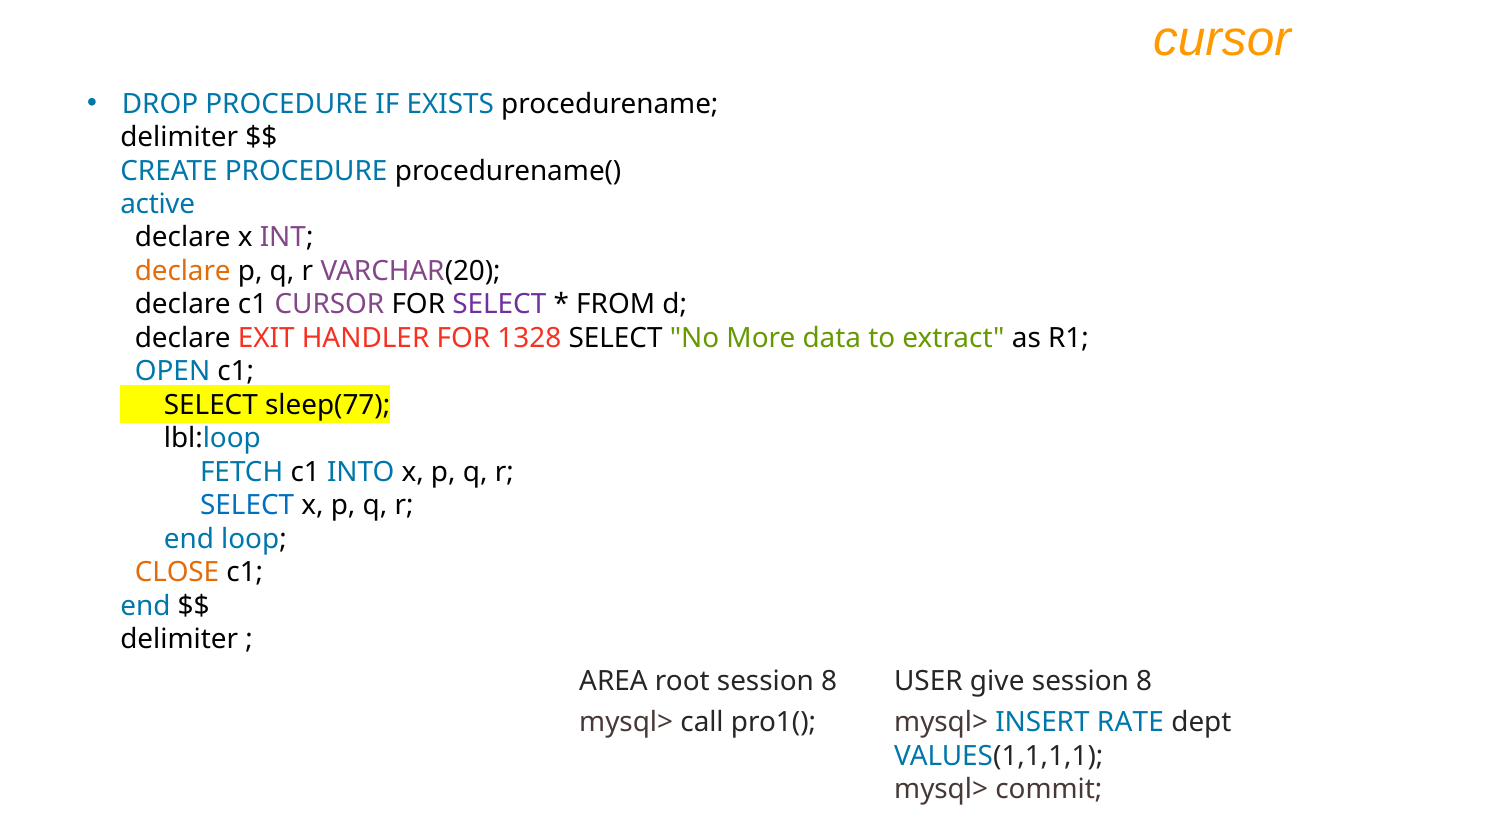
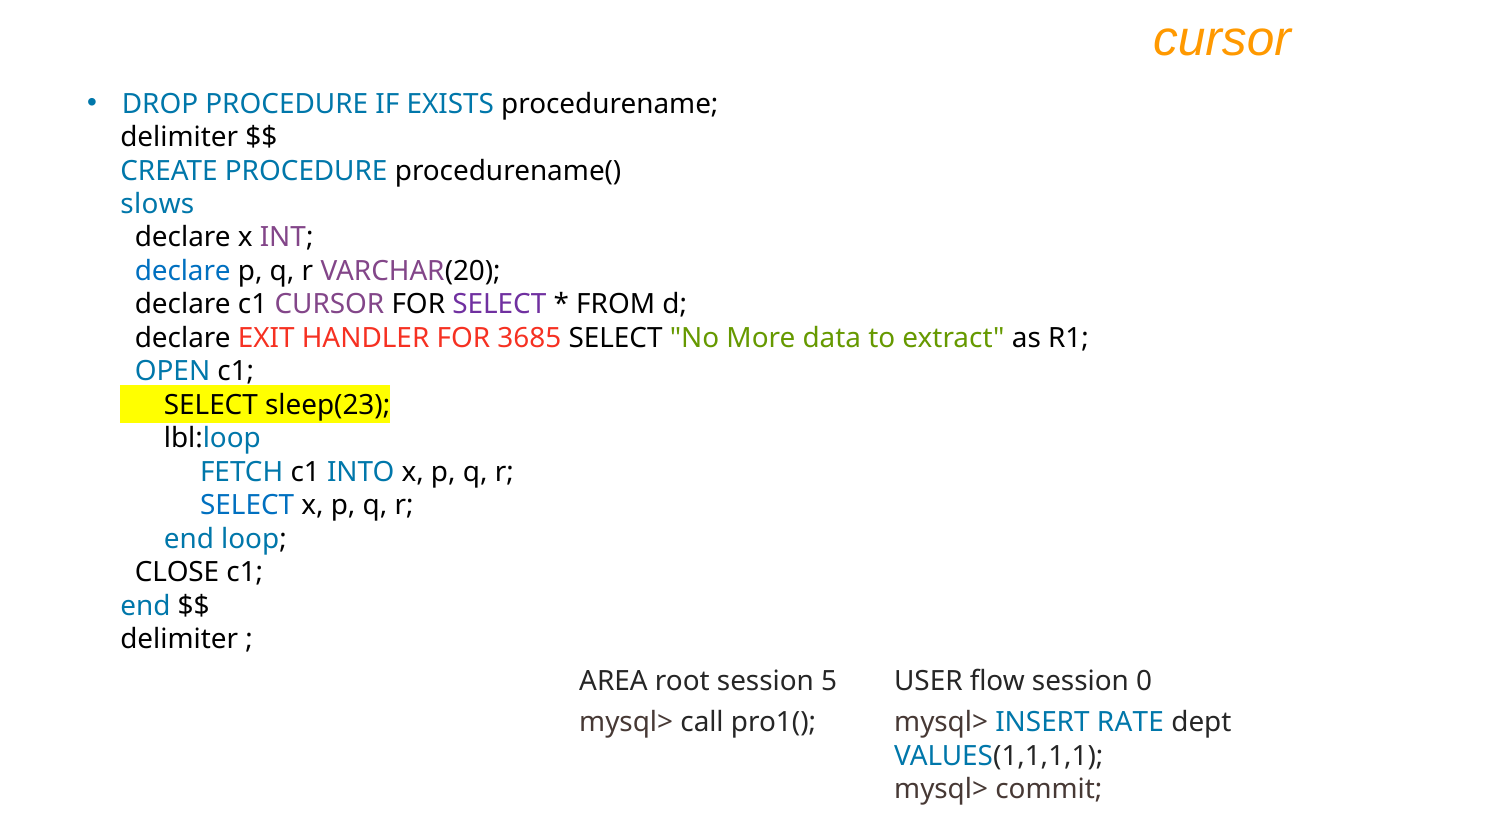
active: active -> slows
declare at (183, 271) colour: orange -> blue
1328: 1328 -> 3685
sleep(77: sleep(77 -> sleep(23
CLOSE colour: orange -> black
root session 8: 8 -> 5
give: give -> flow
8 at (1144, 681): 8 -> 0
